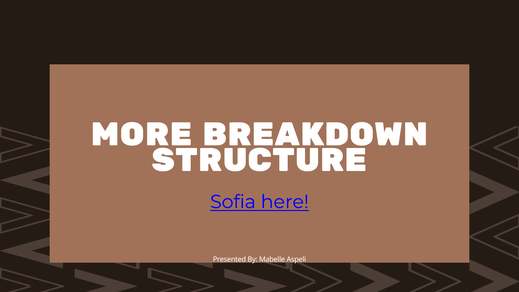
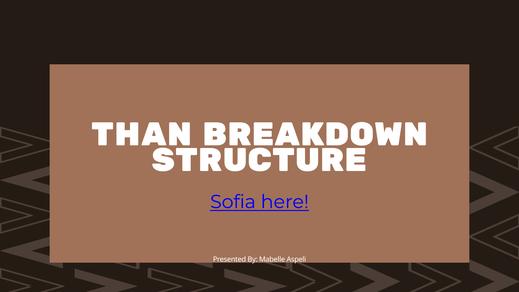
MORE: MORE -> THAN
